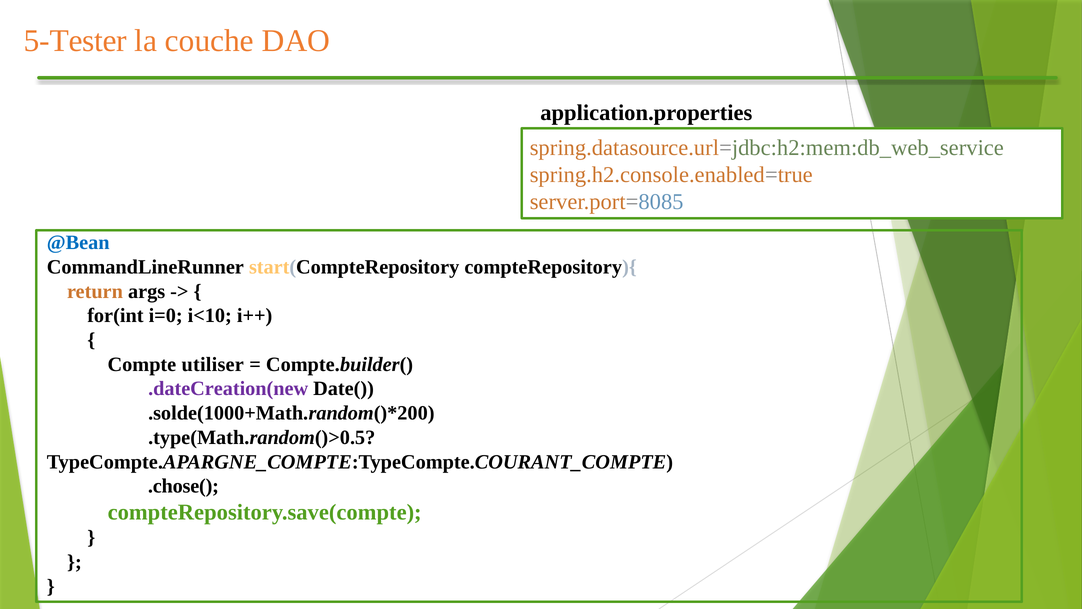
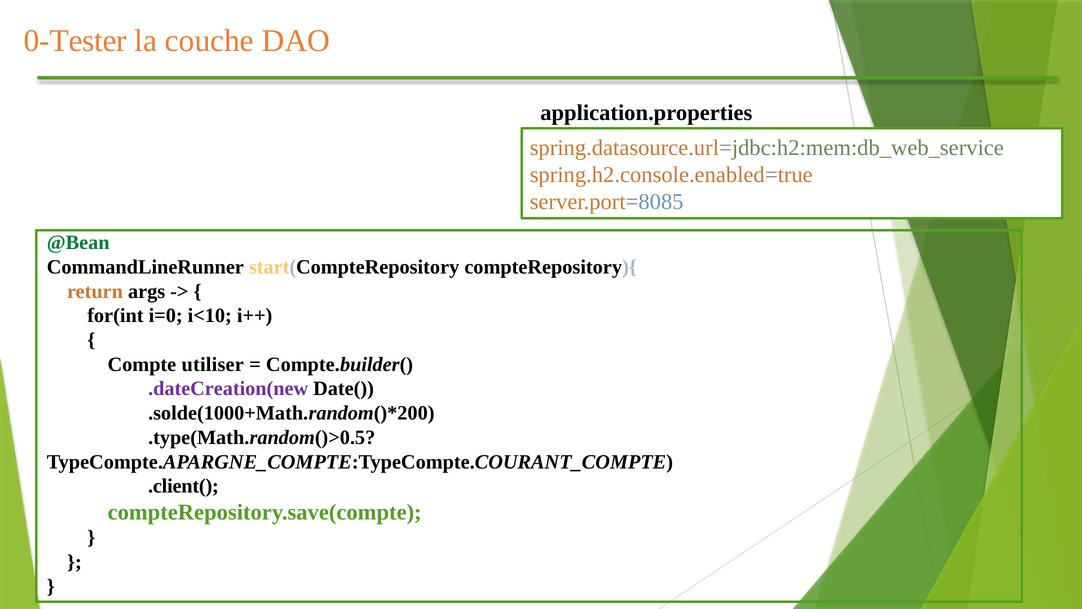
5-Tester: 5-Tester -> 0-Tester
@Bean colour: blue -> green
.chose(: .chose( -> .client(
